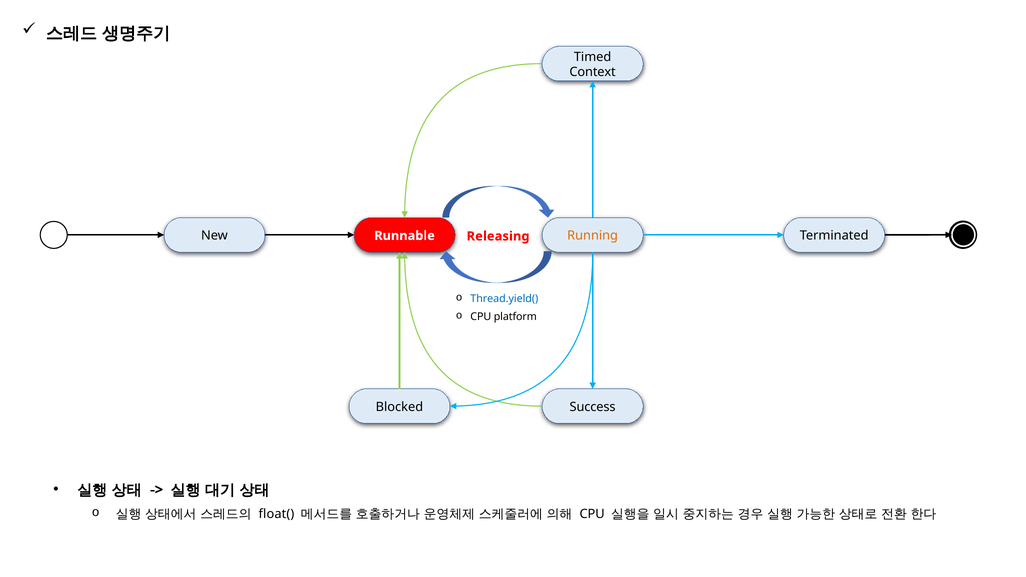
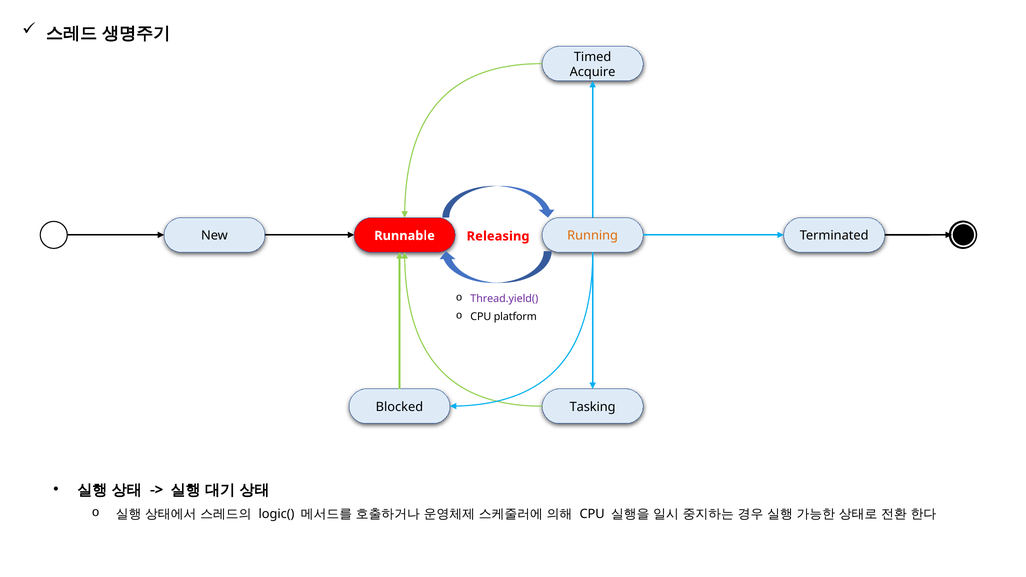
Context: Context -> Acquire
Thread.yield( colour: blue -> purple
Success: Success -> Tasking
float(: float( -> logic(
